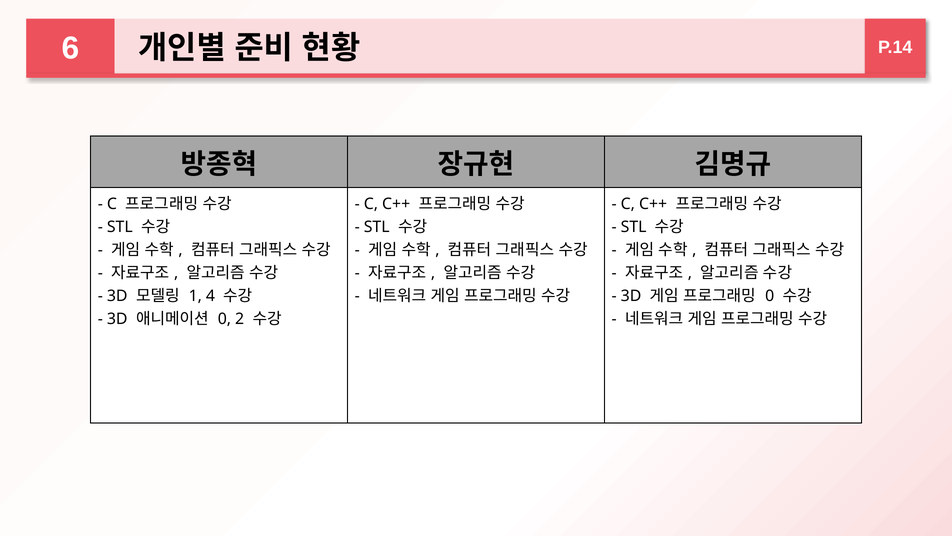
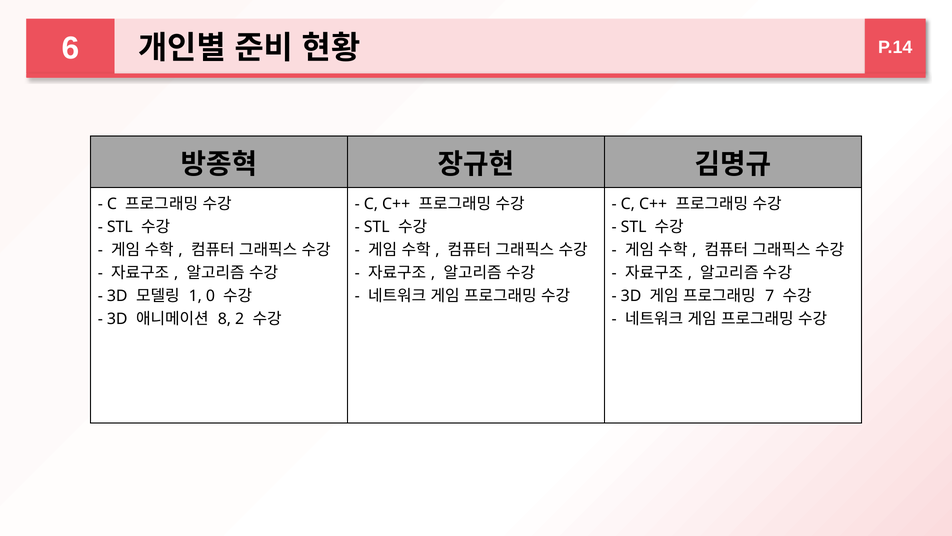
4: 4 -> 0
0 at (770, 296): 0 -> 7
0 at (224, 319): 0 -> 8
